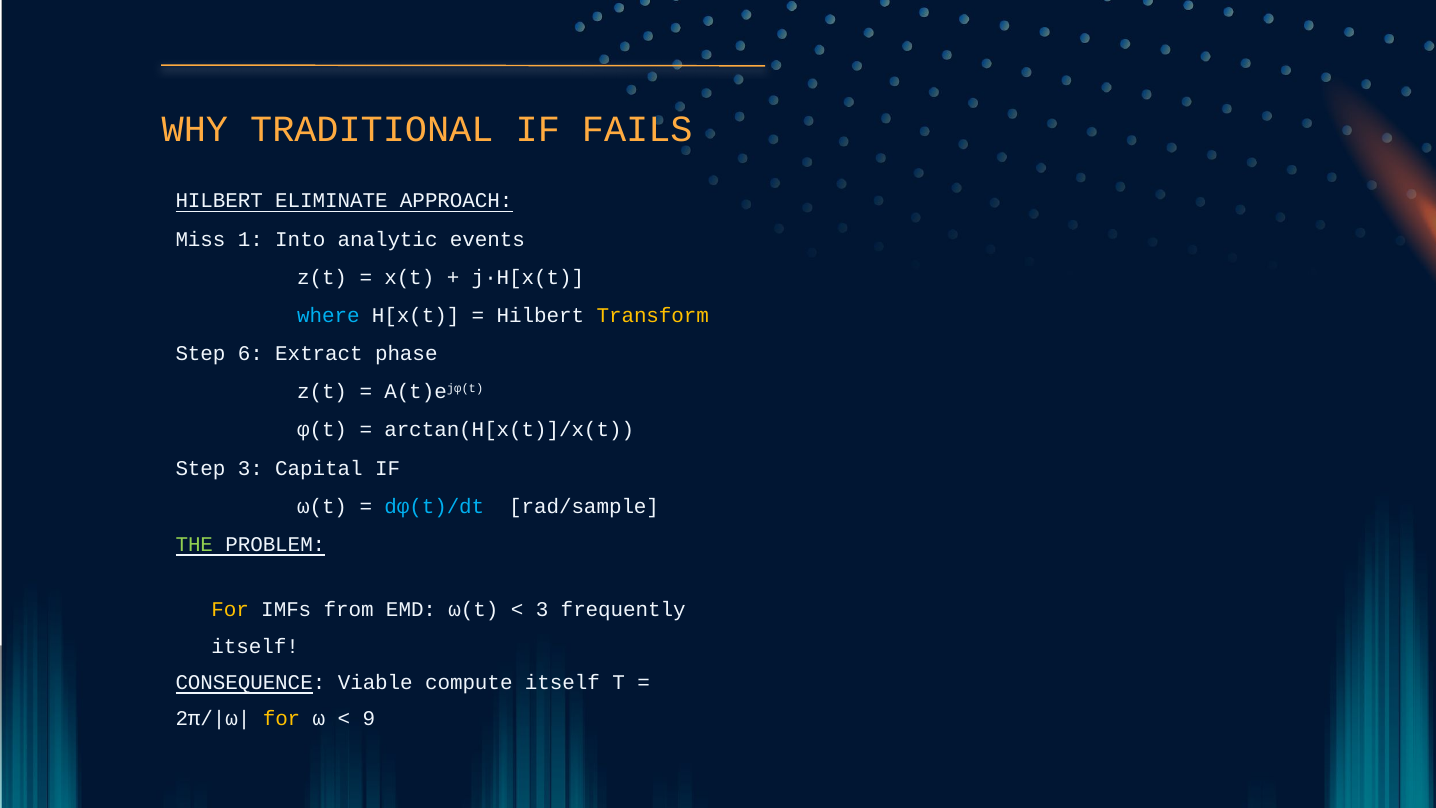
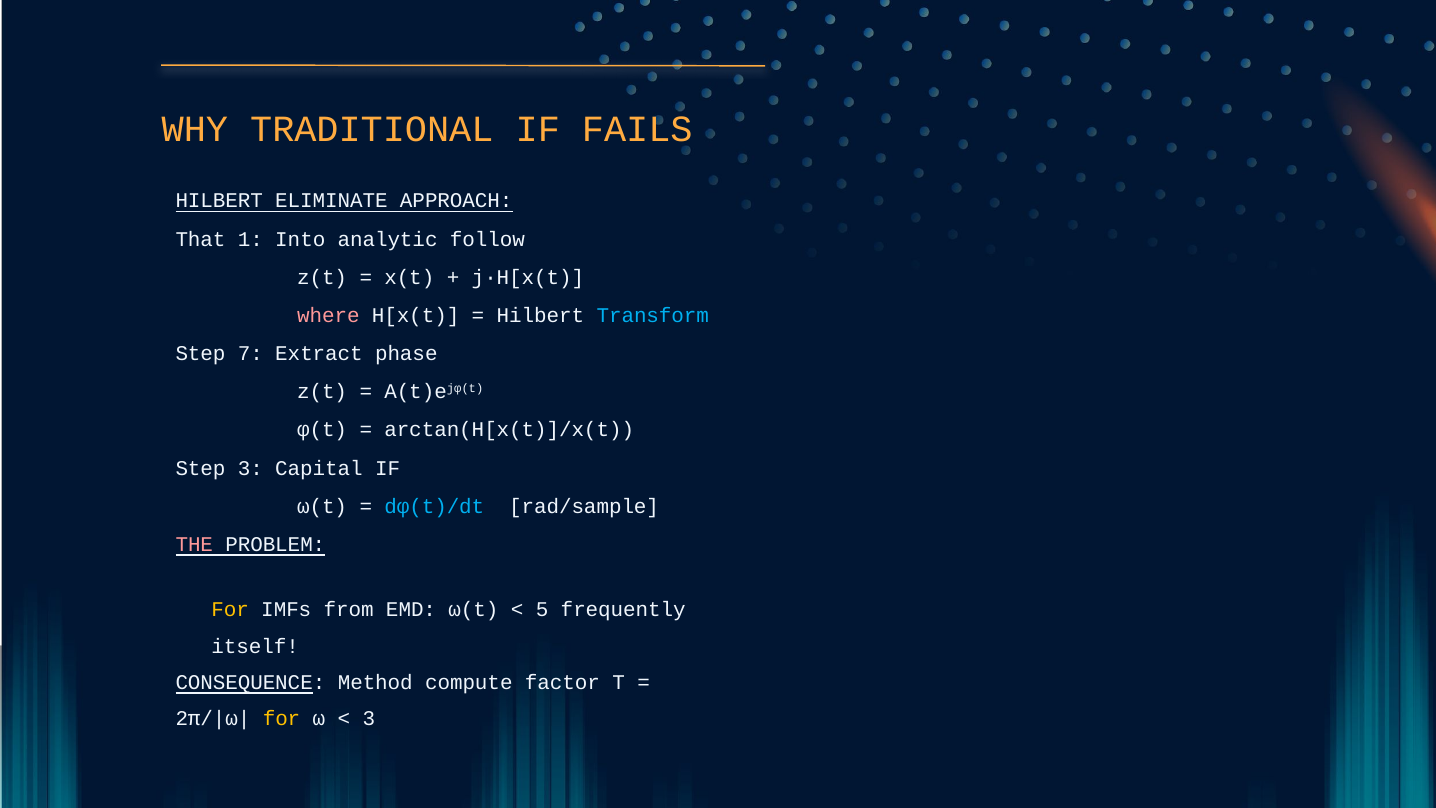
Miss: Miss -> That
events: events -> follow
where colour: light blue -> pink
Transform colour: yellow -> light blue
6: 6 -> 7
THE colour: light green -> pink
3 at (542, 610): 3 -> 5
Viable: Viable -> Method
compute itself: itself -> factor
9 at (369, 719): 9 -> 3
